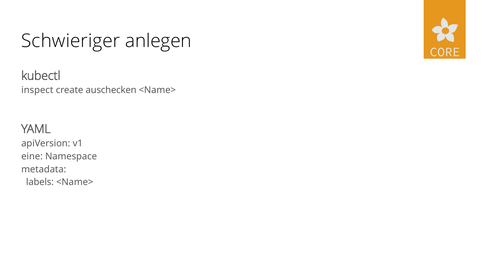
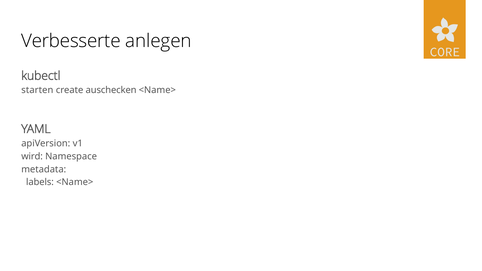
Schwieriger: Schwieriger -> Verbesserte
inspect: inspect -> starten
eine: eine -> wird
